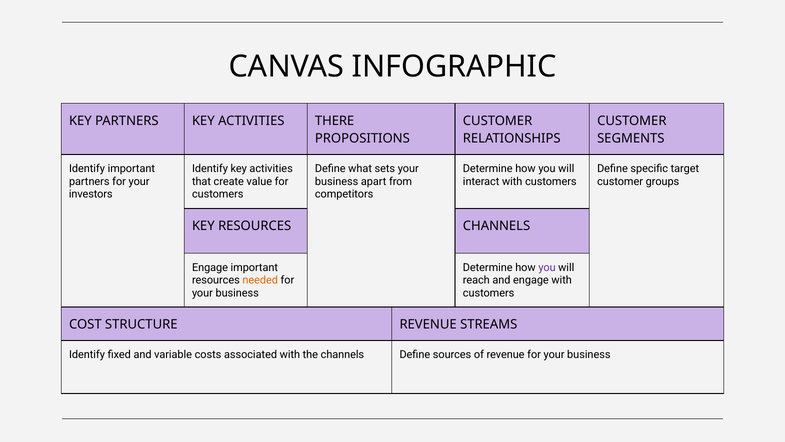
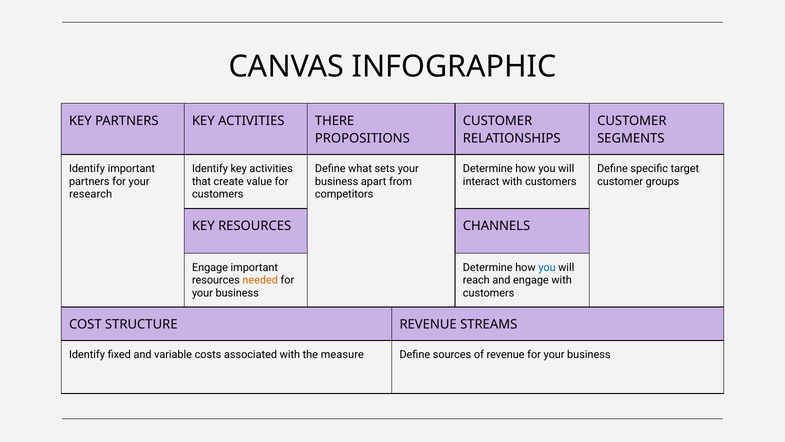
investors: investors -> research
you at (547, 267) colour: purple -> blue
the channels: channels -> measure
